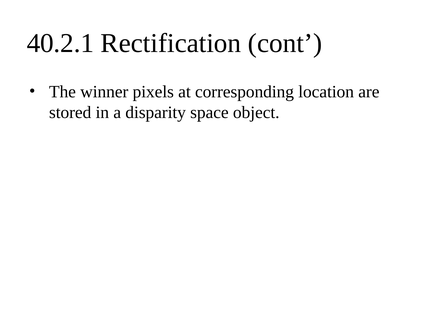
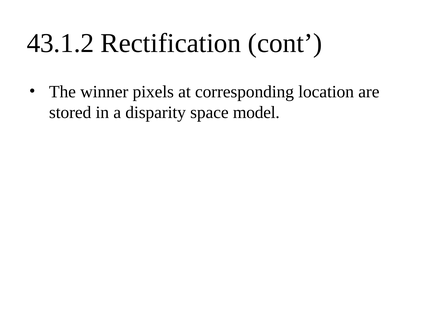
40.2.1: 40.2.1 -> 43.1.2
object: object -> model
